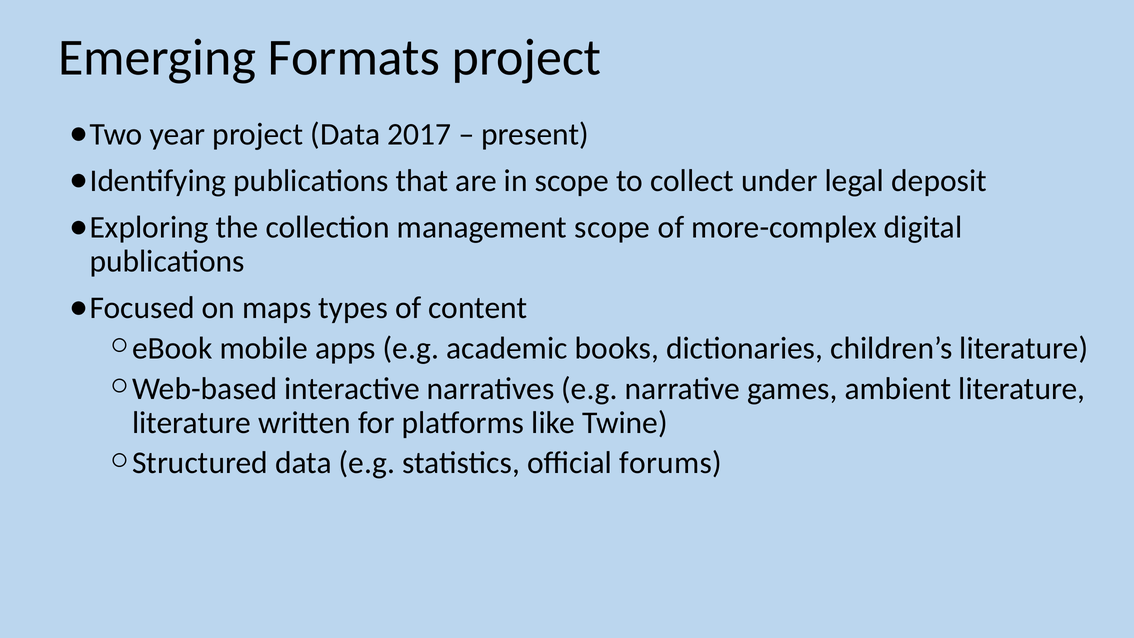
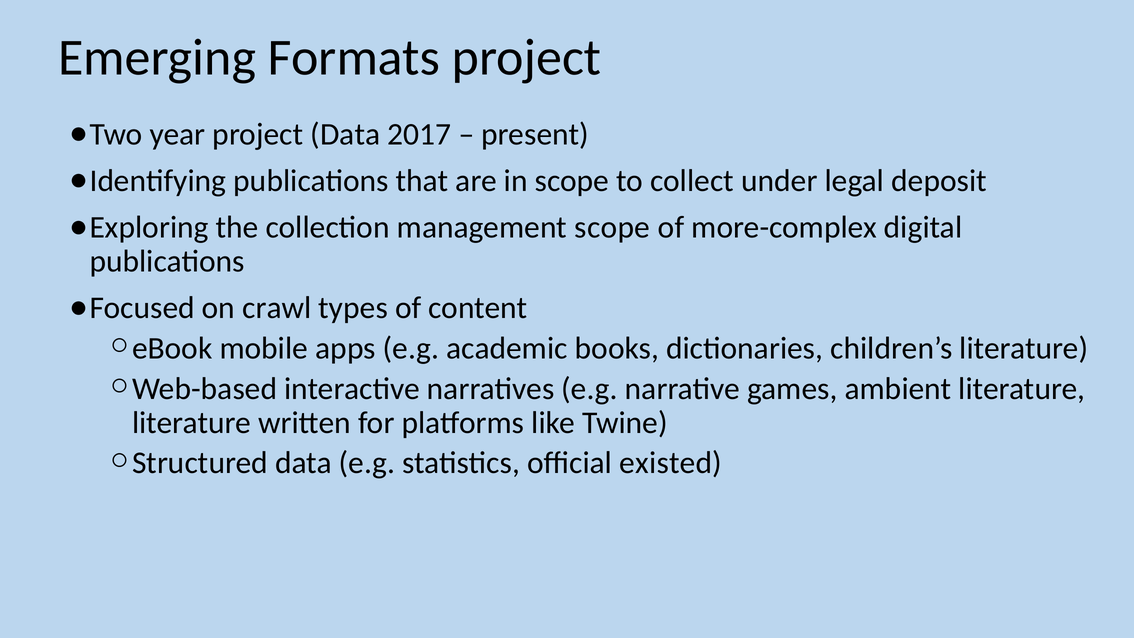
maps: maps -> crawl
forums: forums -> existed
